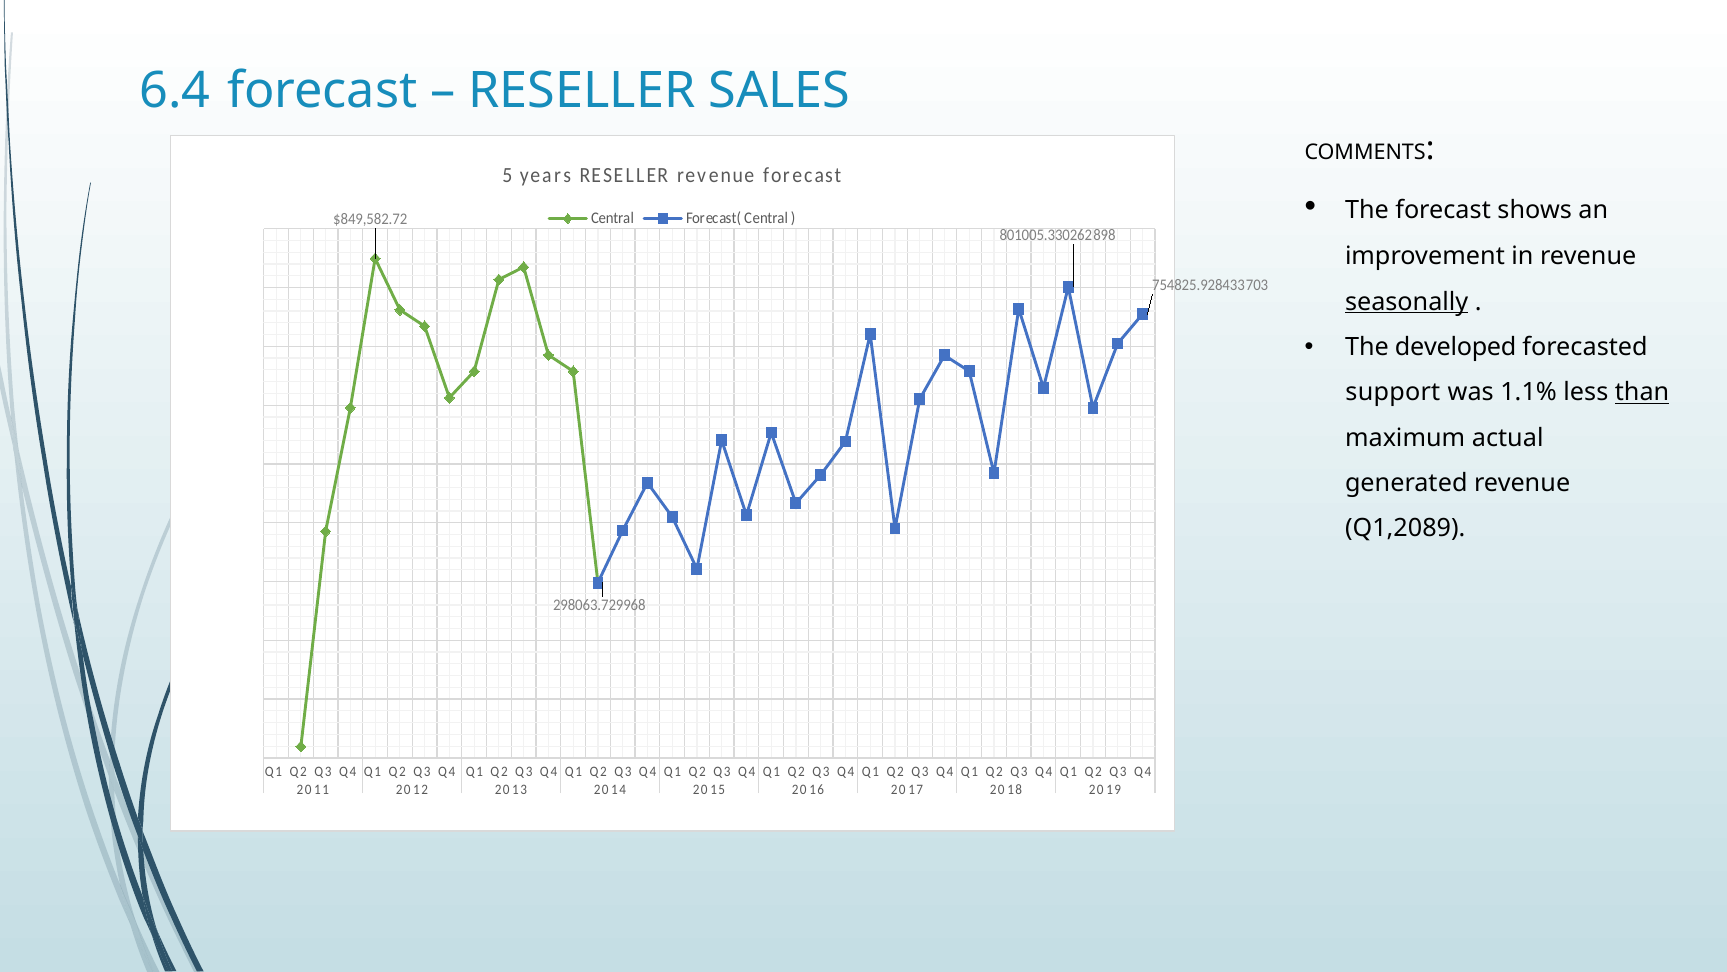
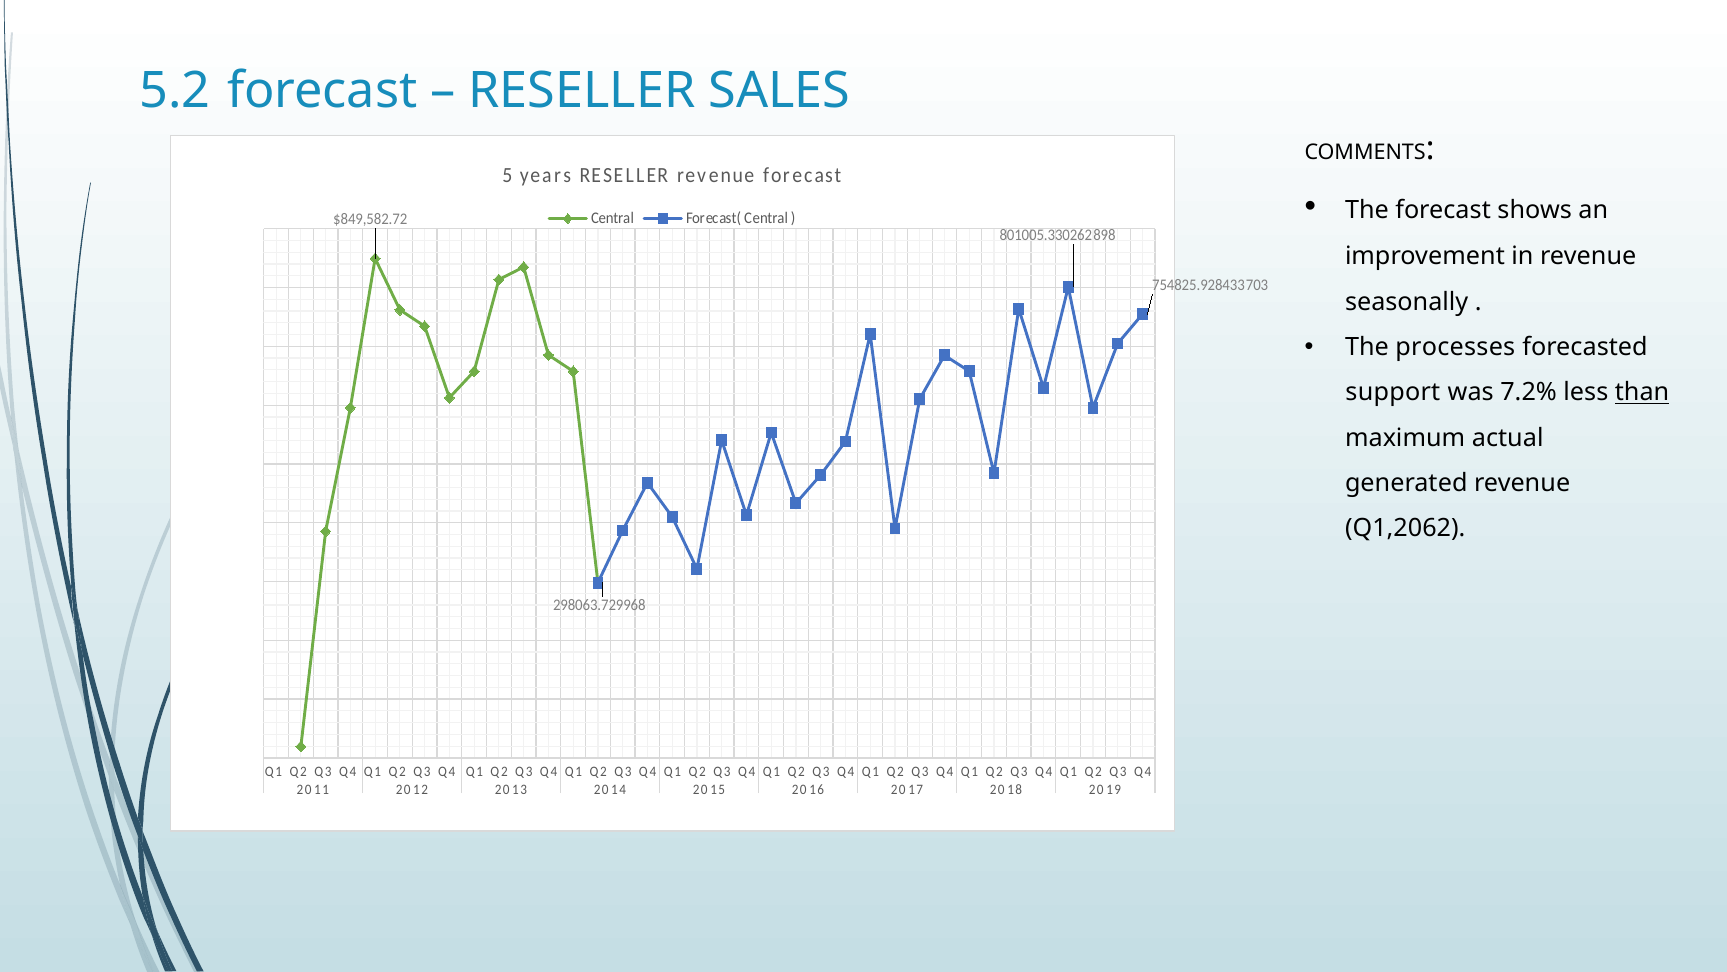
6.4: 6.4 -> 5.2
seasonally underline: present -> none
developed: developed -> processes
1.1%: 1.1% -> 7.2%
Q1,2089: Q1,2089 -> Q1,2062
